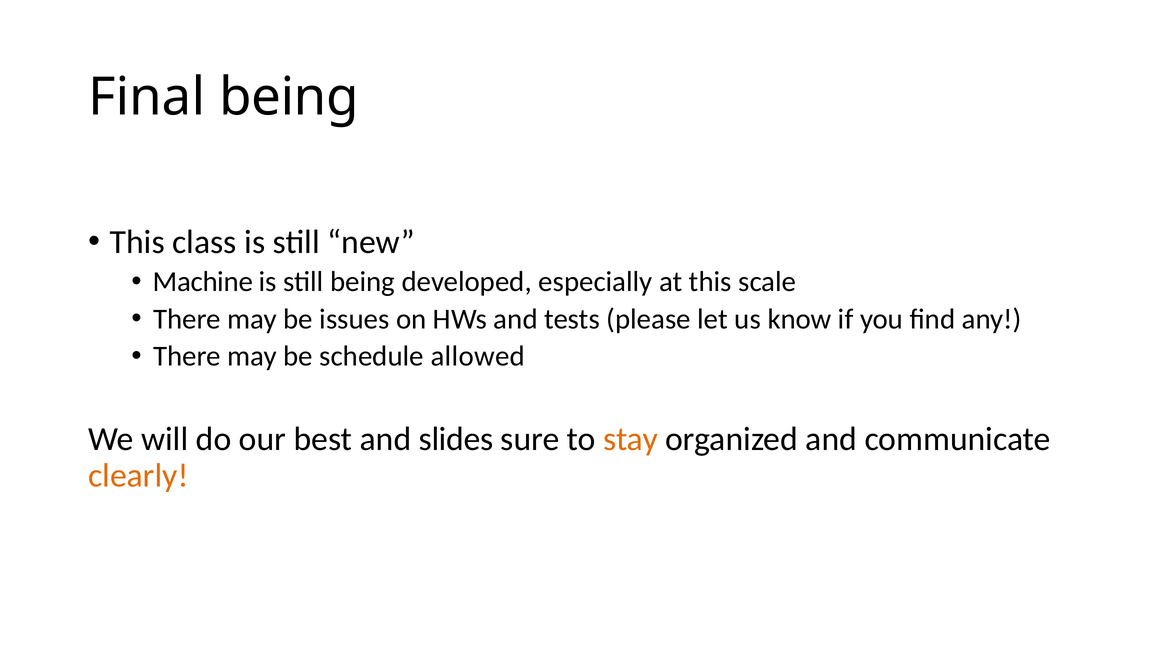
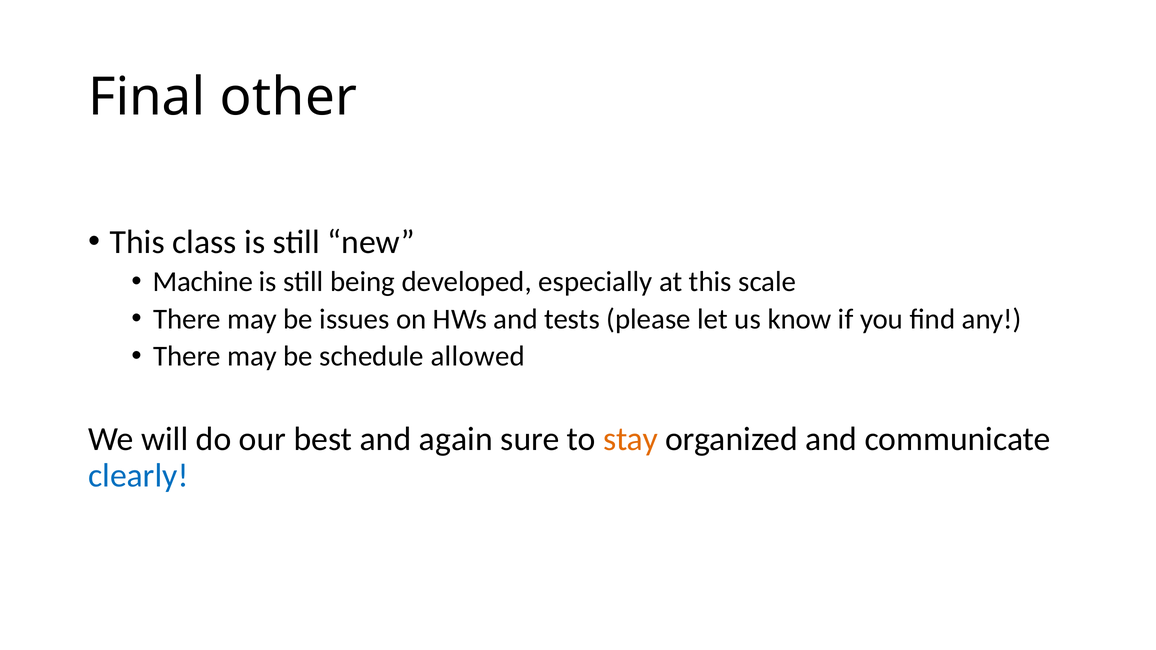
Final being: being -> other
slides: slides -> again
clearly colour: orange -> blue
